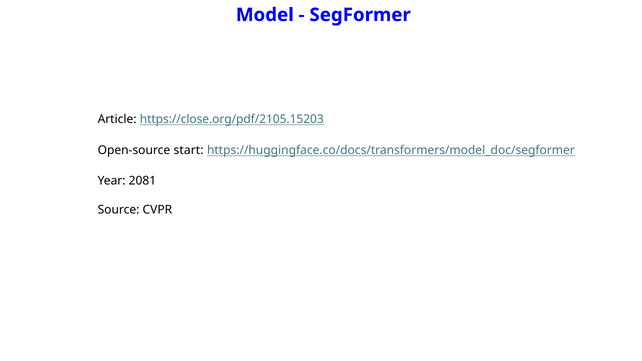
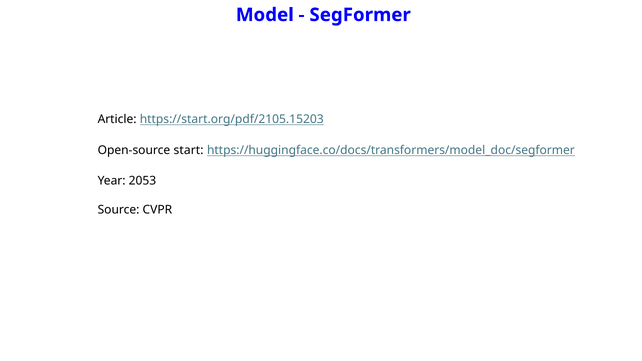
https://close.org/pdf/2105.15203: https://close.org/pdf/2105.15203 -> https://start.org/pdf/2105.15203
2081: 2081 -> 2053
